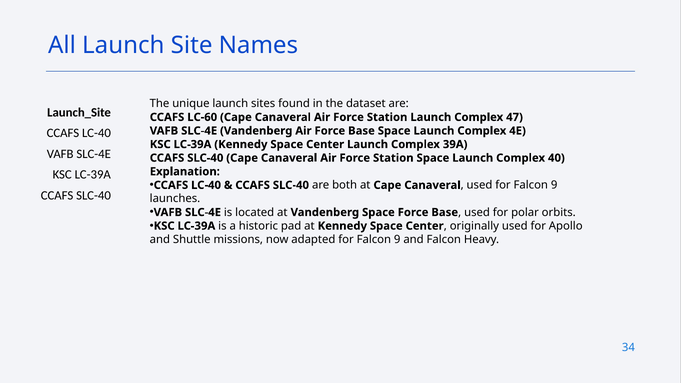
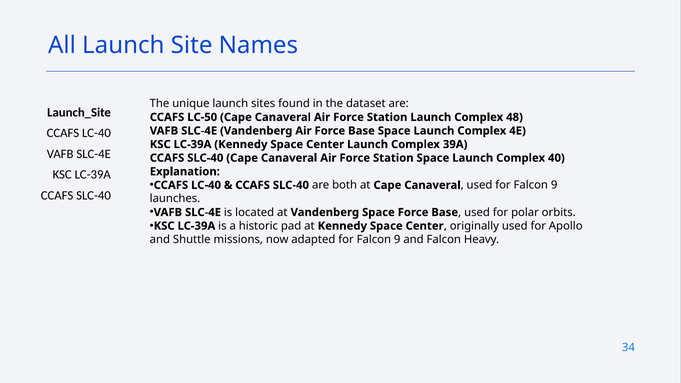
LC-60: LC-60 -> LC-50
47: 47 -> 48
